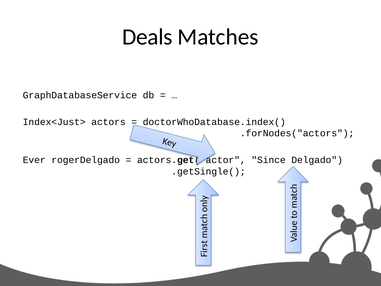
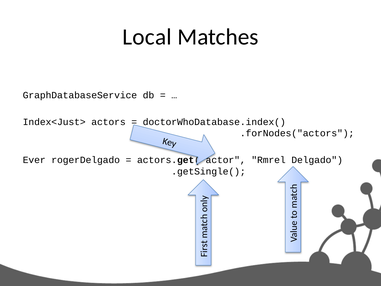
Deals: Deals -> Local
Since: Since -> Rmrel
